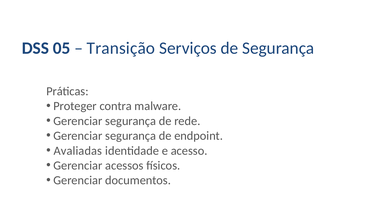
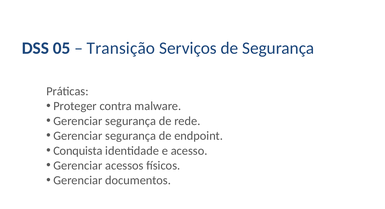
Avaliadas: Avaliadas -> Conquista
